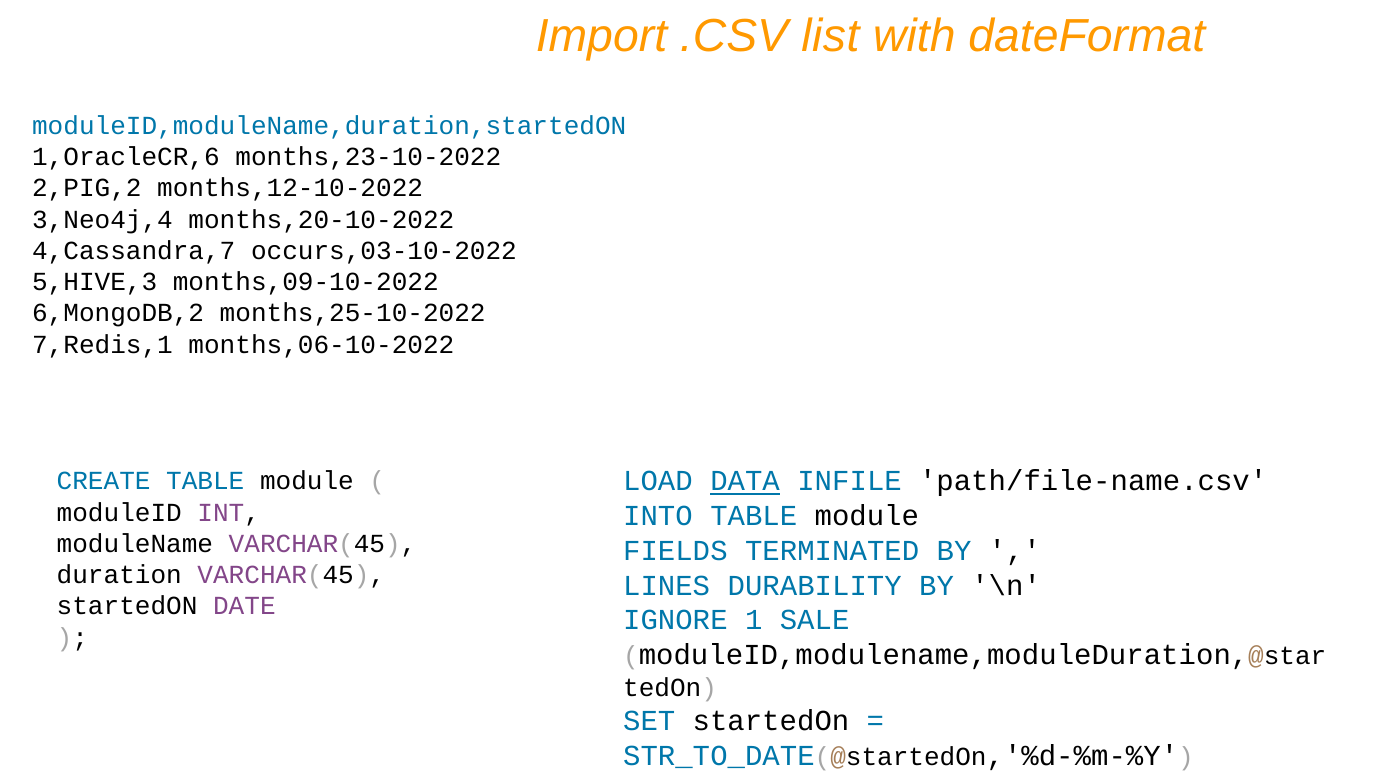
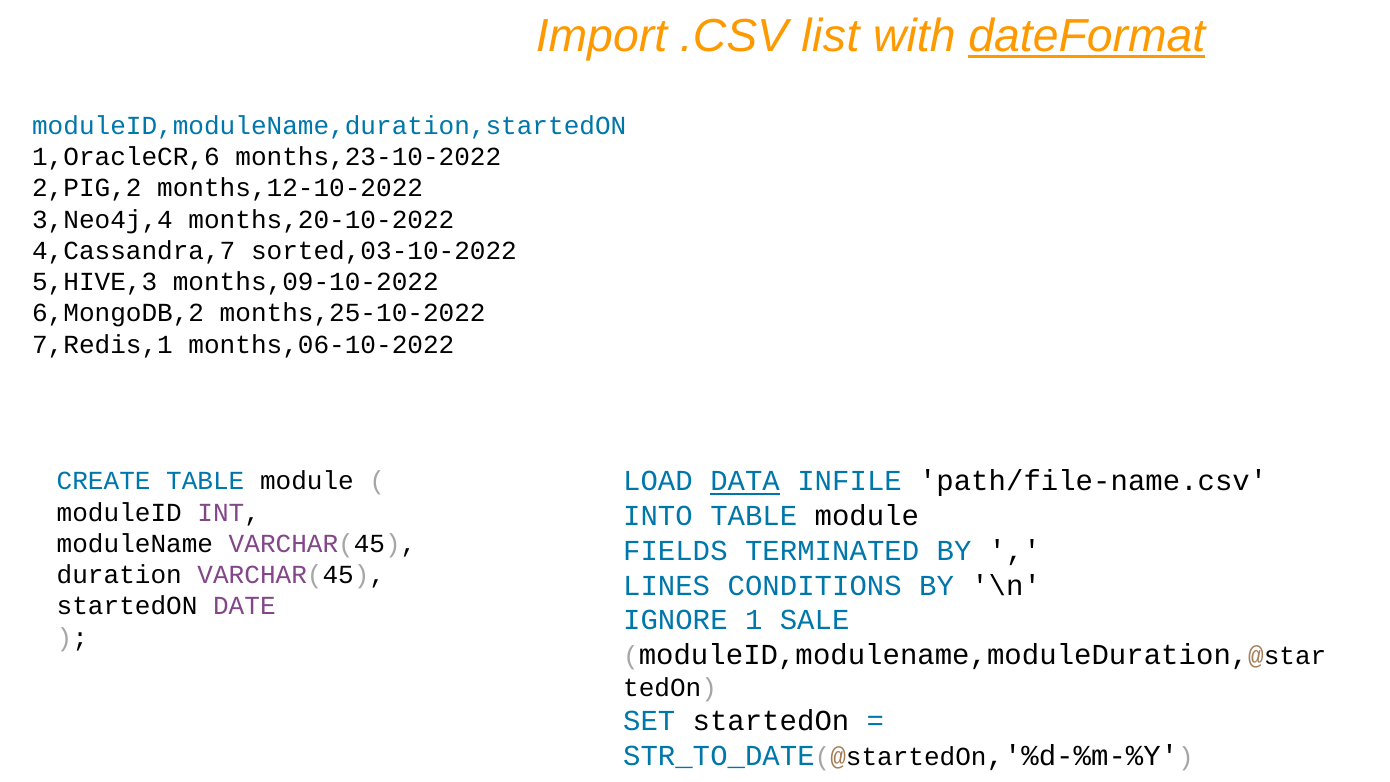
dateFormat underline: none -> present
occurs,03-10-2022: occurs,03-10-2022 -> sorted,03-10-2022
DURABILITY: DURABILITY -> CONDITIONS
